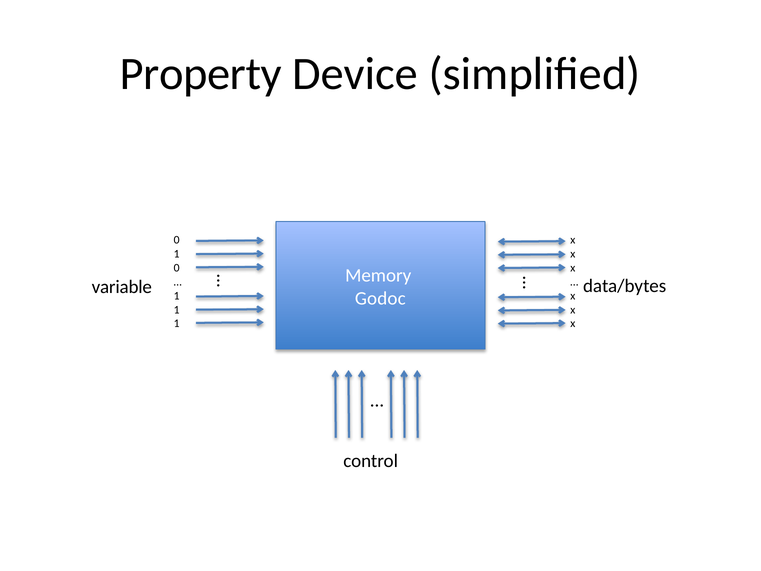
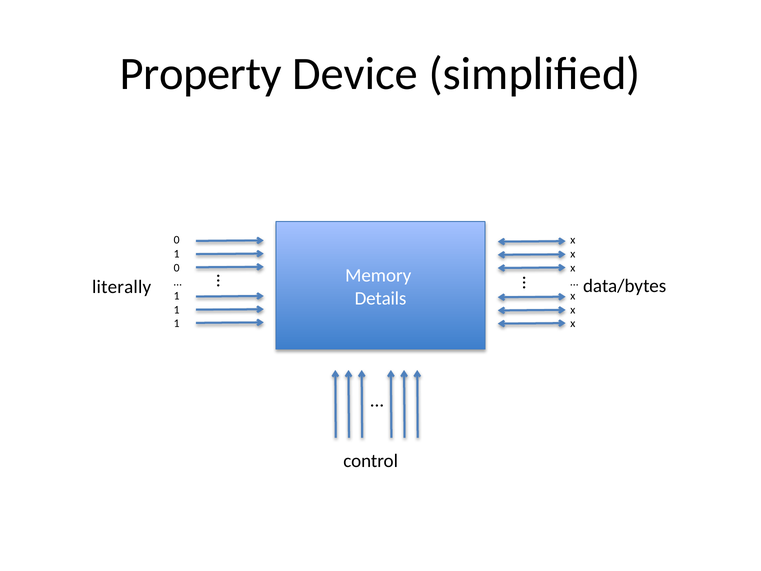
variable: variable -> literally
Godoc: Godoc -> Details
